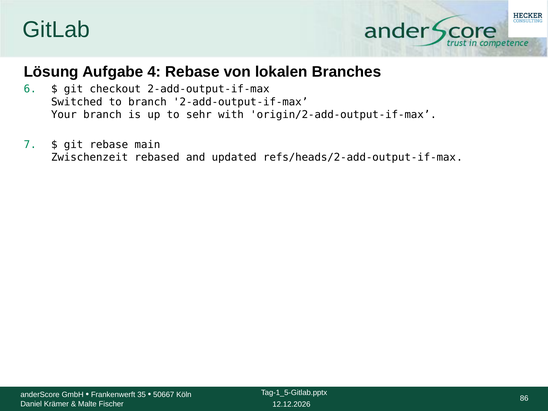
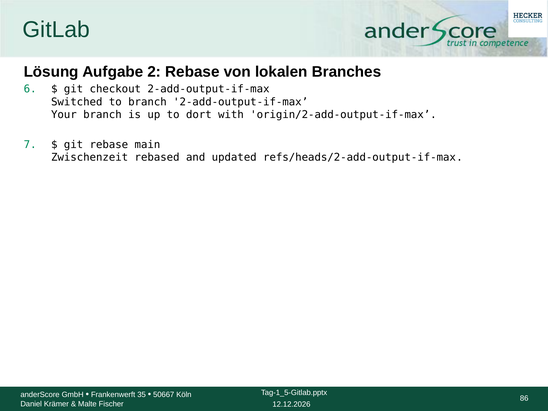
4: 4 -> 2
sehr: sehr -> dort
